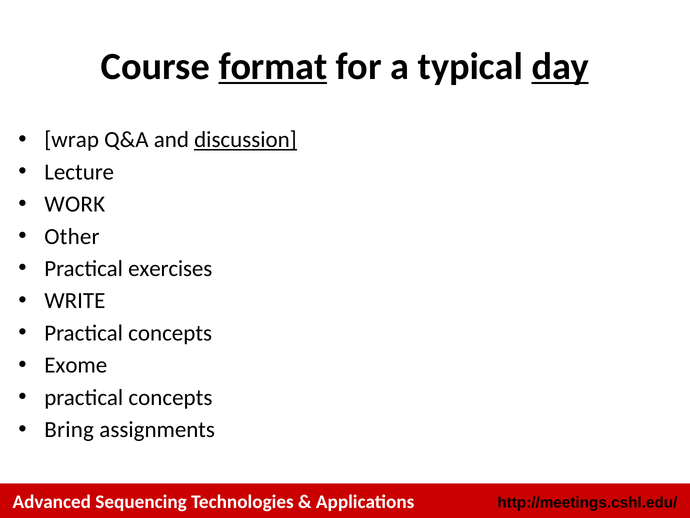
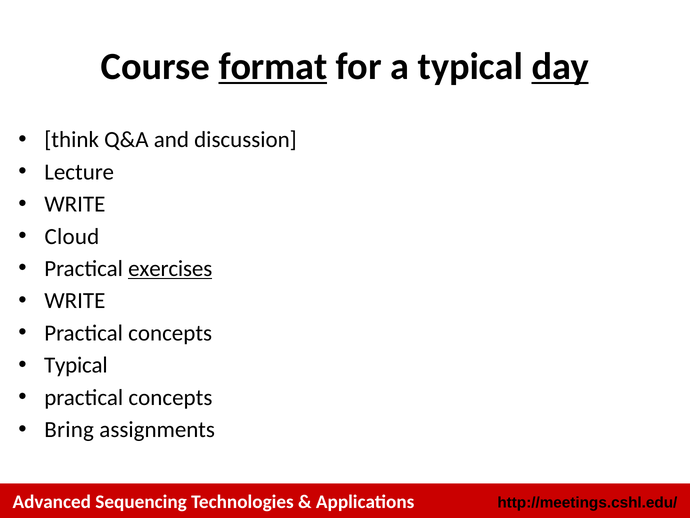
wrap: wrap -> think
discussion underline: present -> none
WORK at (75, 204): WORK -> WRITE
Other: Other -> Cloud
exercises underline: none -> present
Exome at (76, 365): Exome -> Typical
